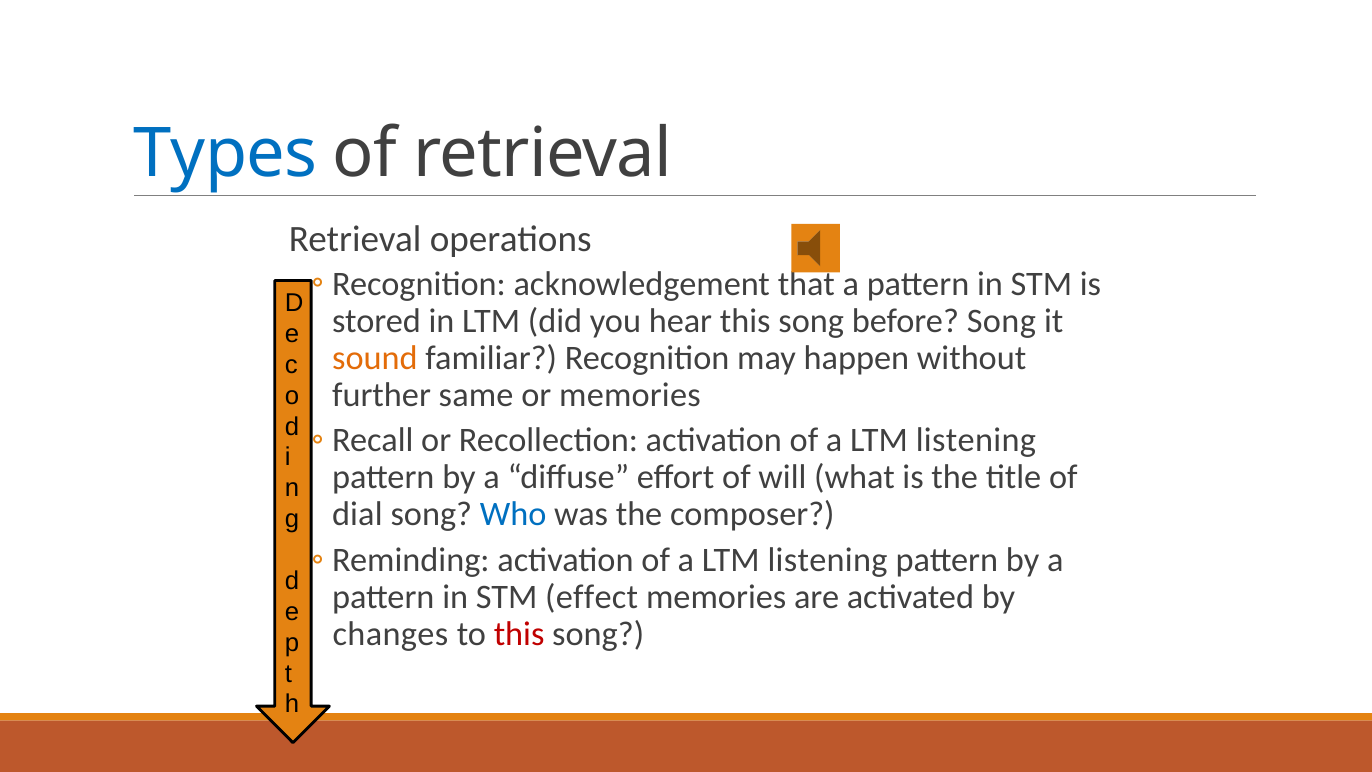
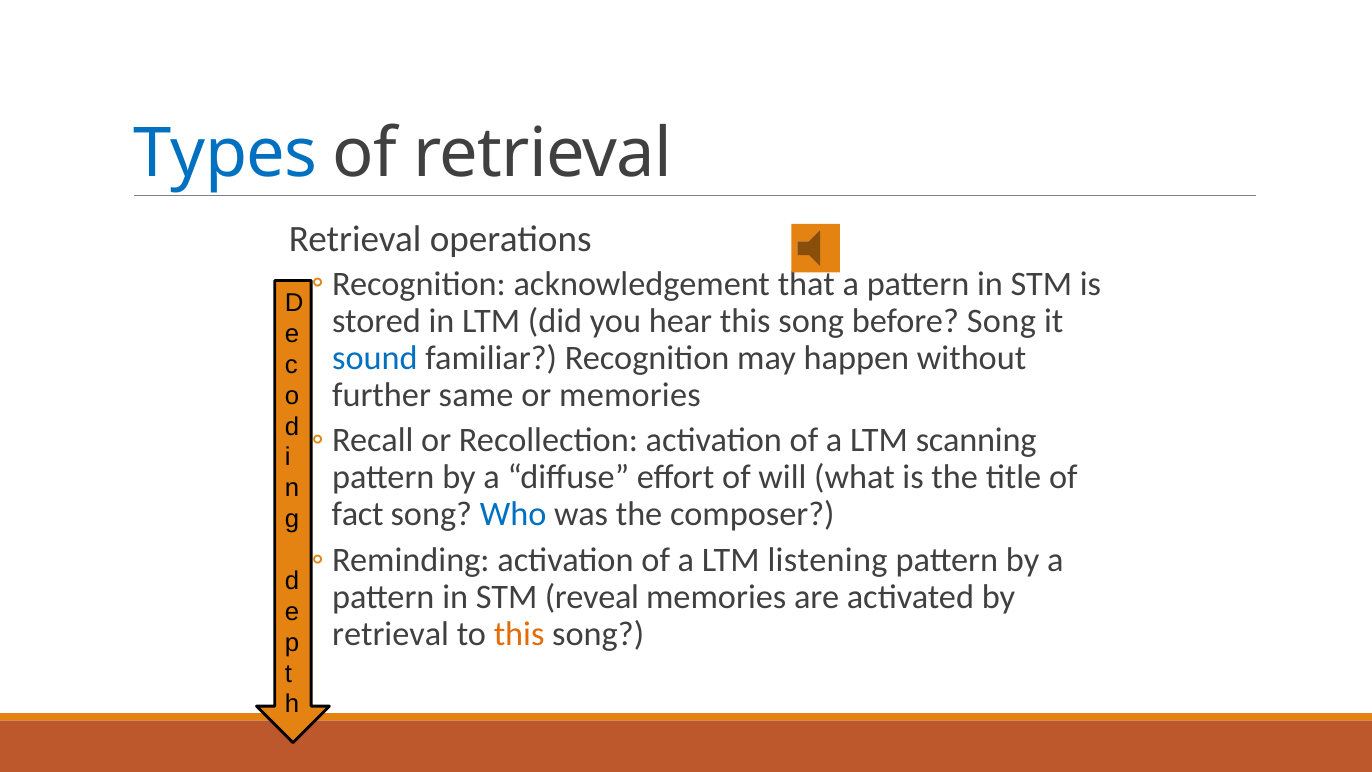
sound colour: orange -> blue
listening at (976, 440): listening -> scanning
dial: dial -> fact
effect: effect -> reveal
changes at (390, 634): changes -> retrieval
this at (519, 634) colour: red -> orange
